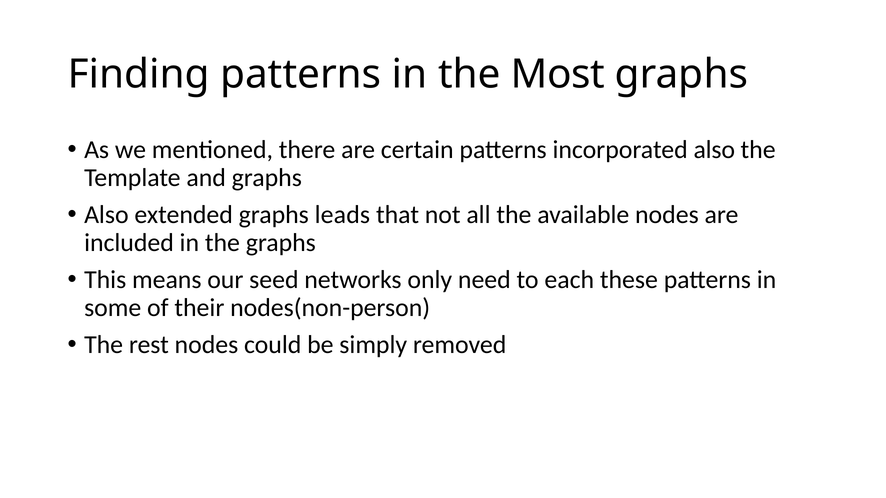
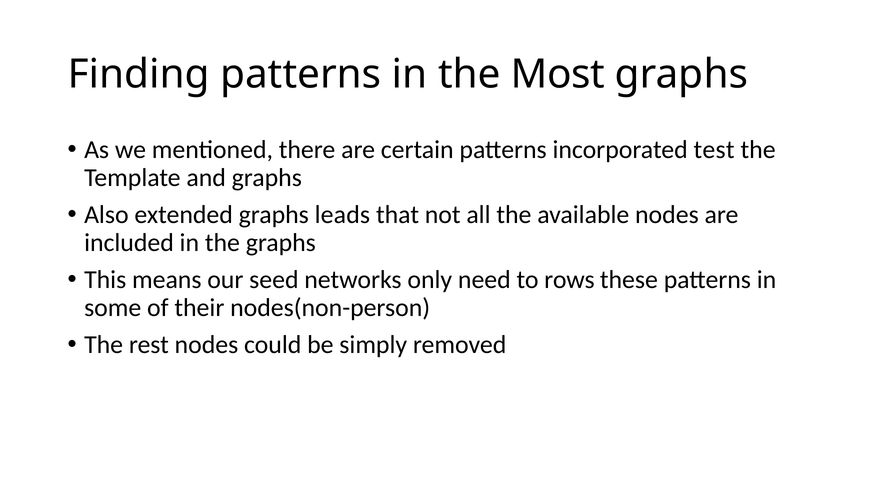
incorporated also: also -> test
each: each -> rows
